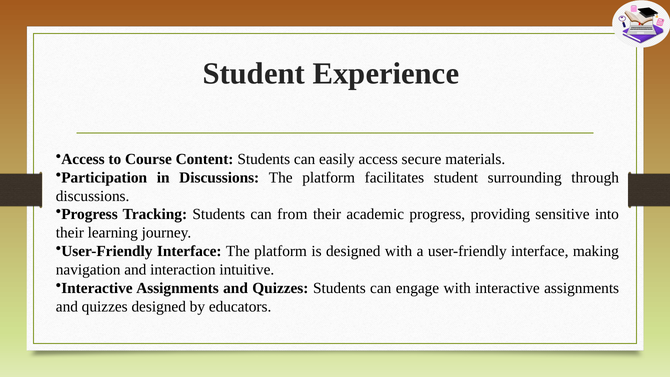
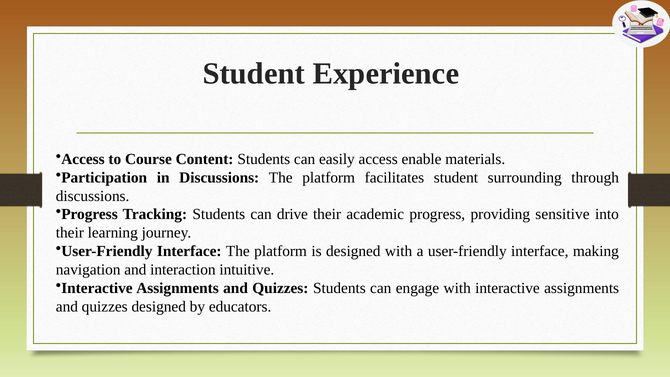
secure: secure -> enable
from: from -> drive
